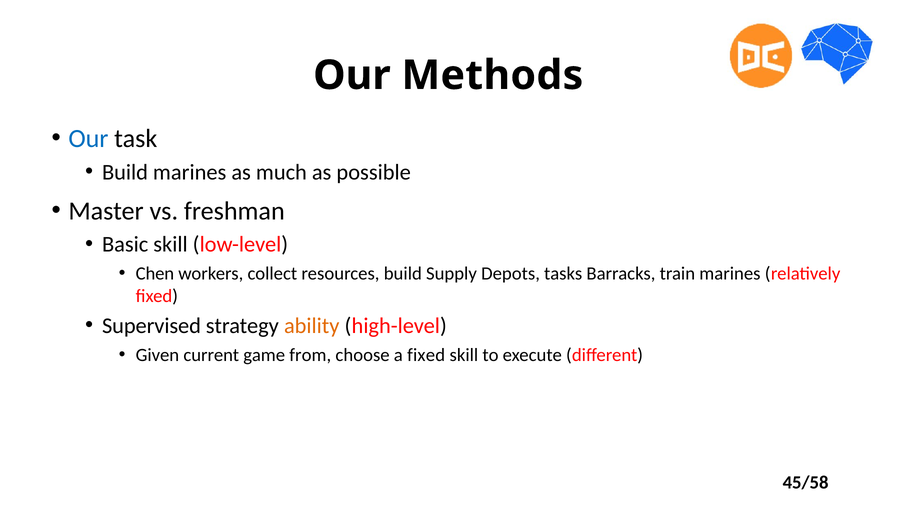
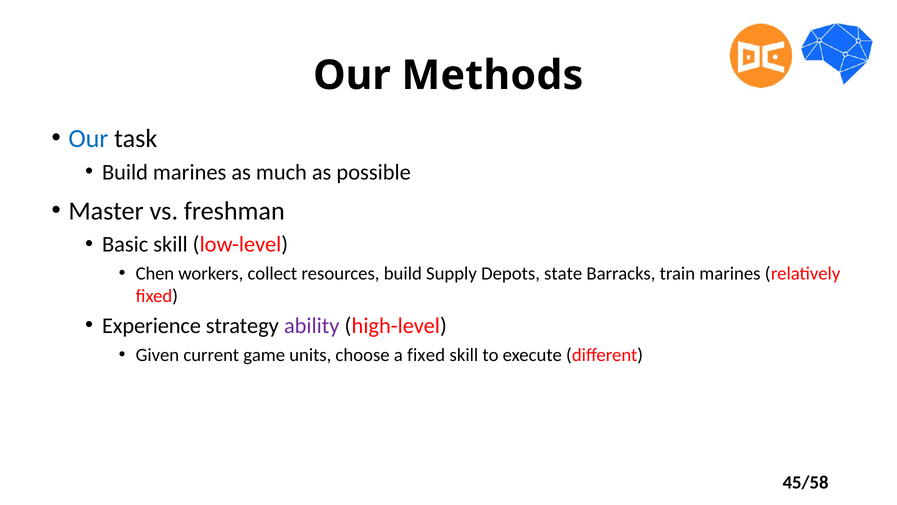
tasks: tasks -> state
Supervised: Supervised -> Experience
ability colour: orange -> purple
from: from -> units
